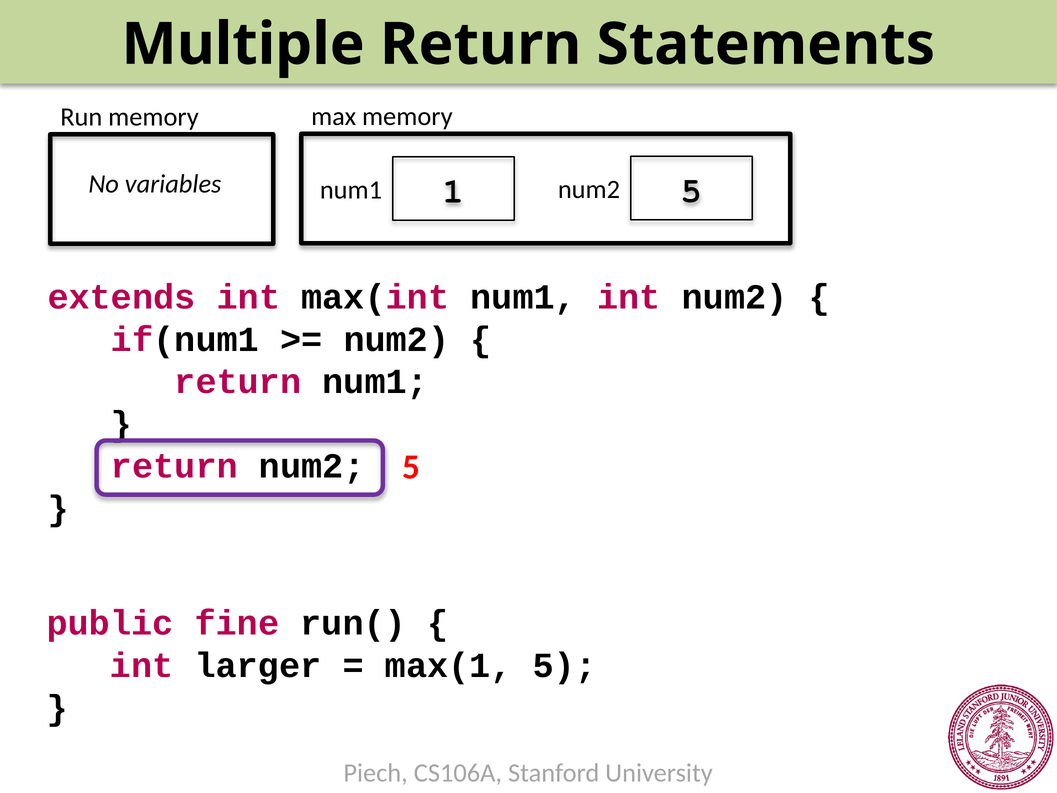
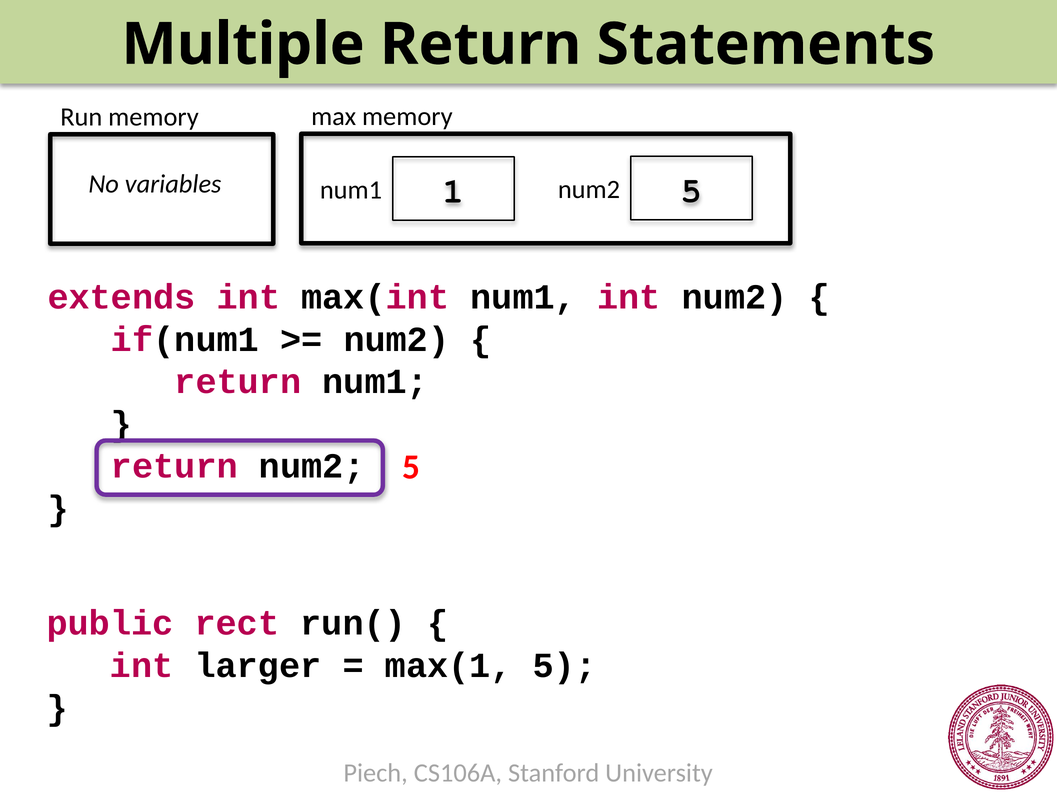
fine: fine -> rect
